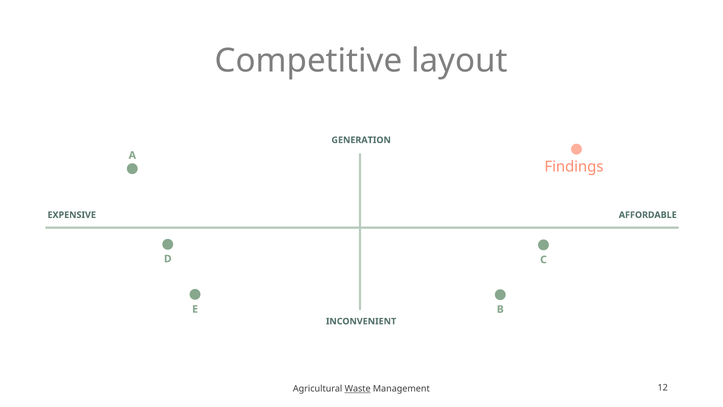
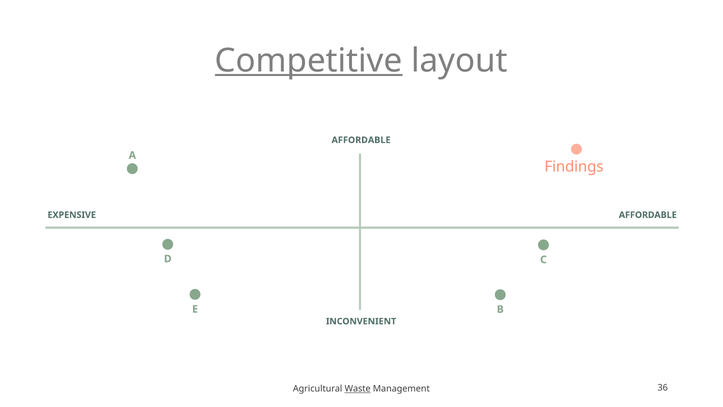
Competitive underline: none -> present
GENERATION at (361, 140): GENERATION -> AFFORDABLE
12: 12 -> 36
